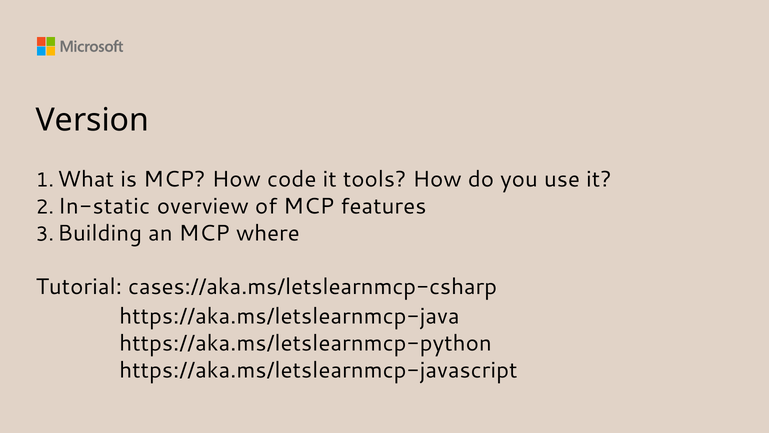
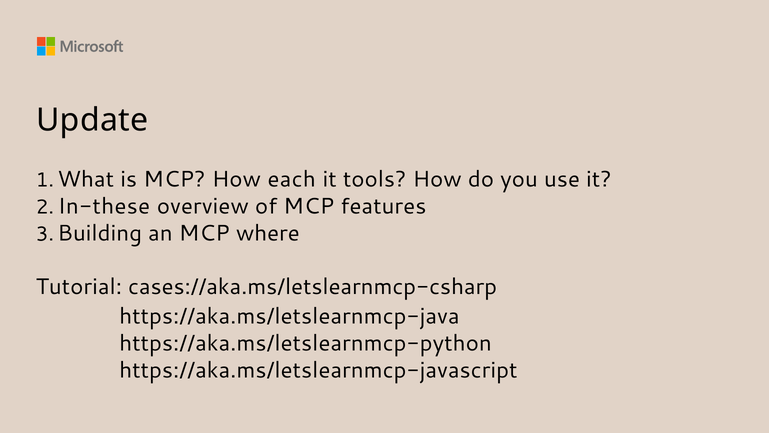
Version: Version -> Update
code: code -> each
In-static: In-static -> In-these
